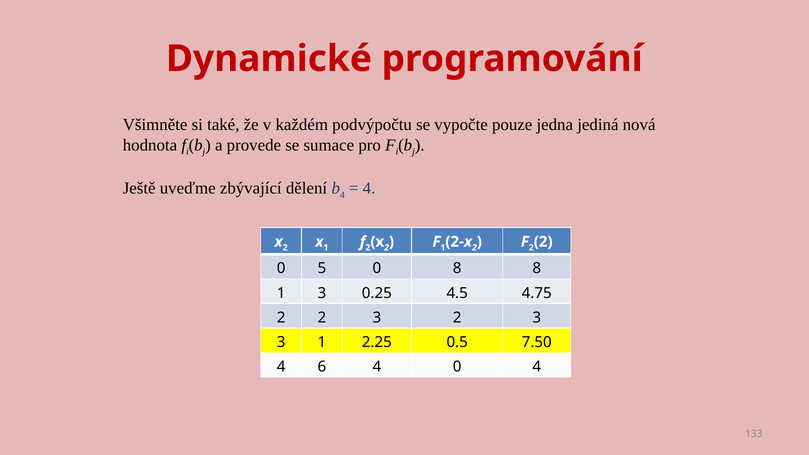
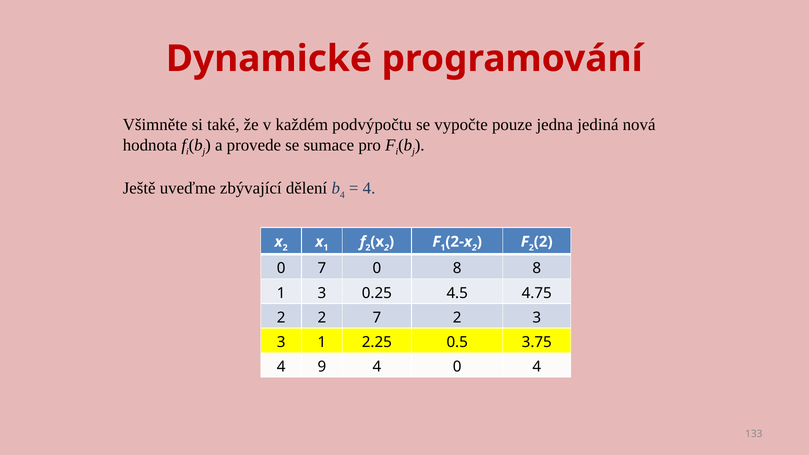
0 5: 5 -> 7
2 2 3: 3 -> 7
7.50: 7.50 -> 3.75
6: 6 -> 9
